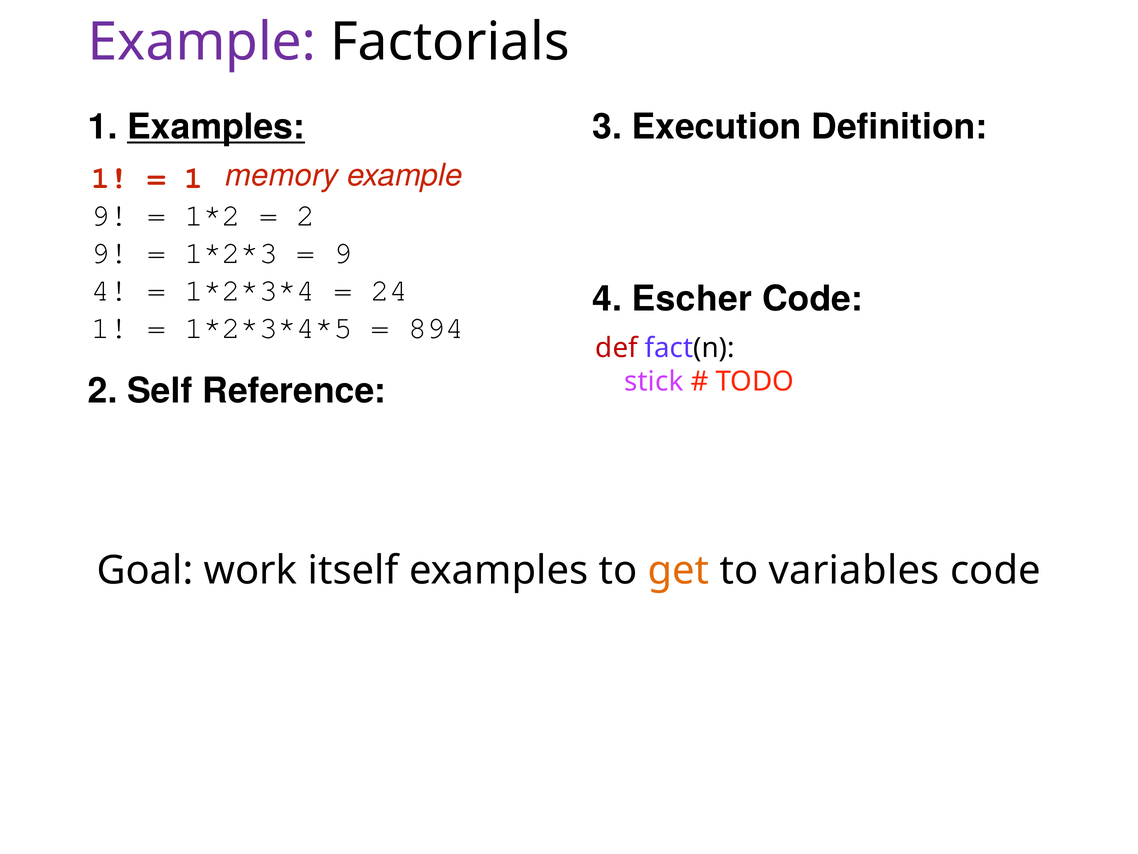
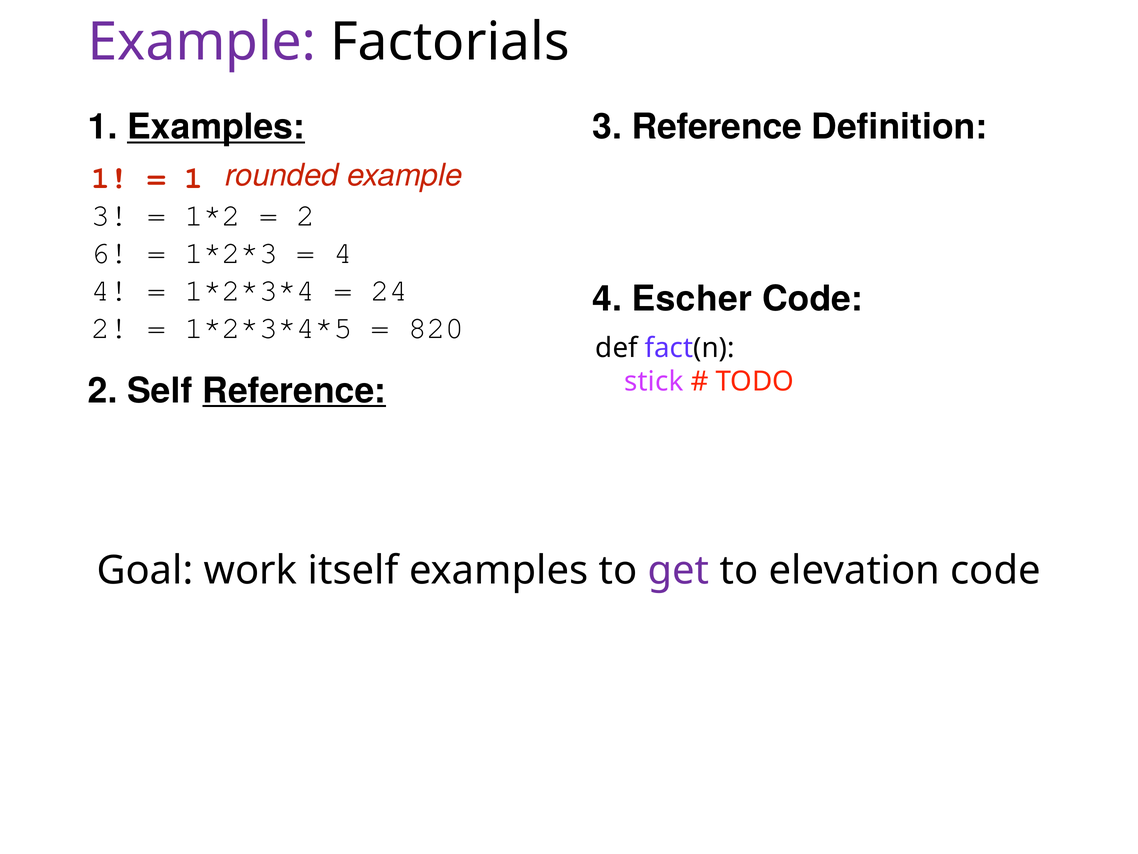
3 Execution: Execution -> Reference
memory: memory -> rounded
9 at (110, 215): 9 -> 3
9 at (110, 253): 9 -> 6
9 at (343, 253): 9 -> 4
1 at (110, 328): 1 -> 2
894: 894 -> 820
def colour: red -> black
Reference at (294, 391) underline: none -> present
get colour: orange -> purple
variables: variables -> elevation
